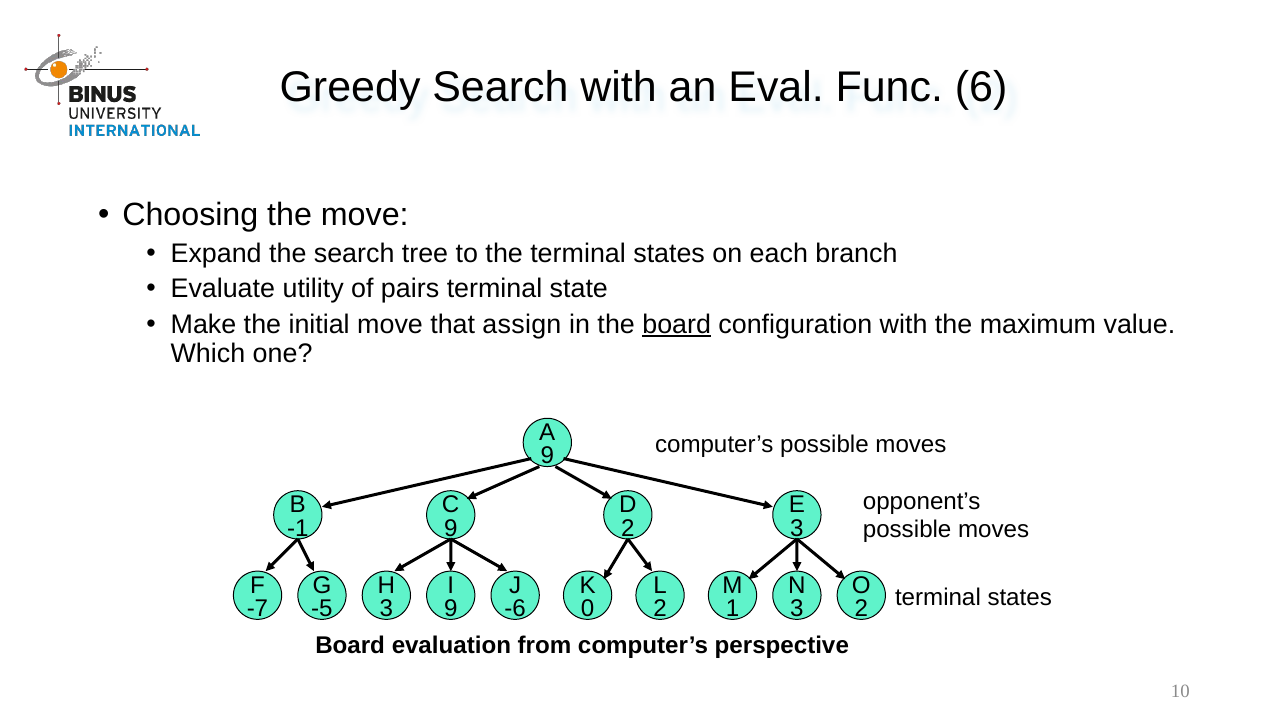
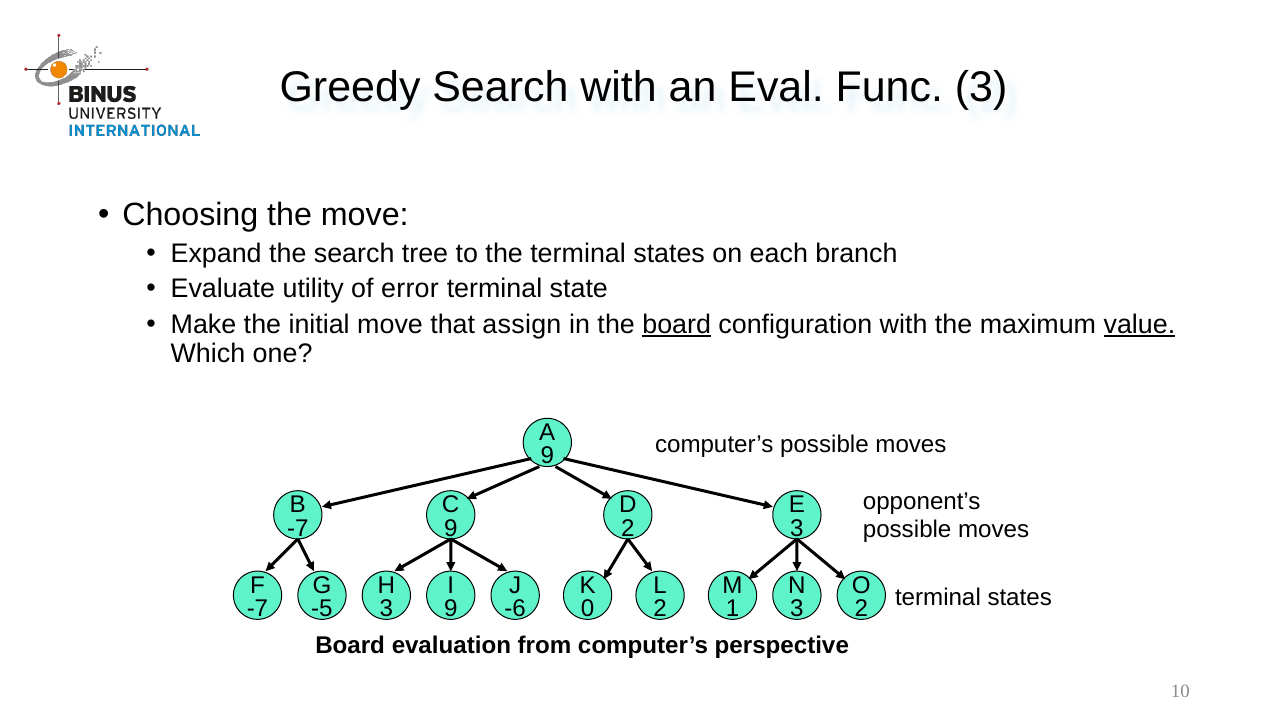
Func 6: 6 -> 3
pairs: pairs -> error
value underline: none -> present
-1 at (298, 529): -1 -> -7
